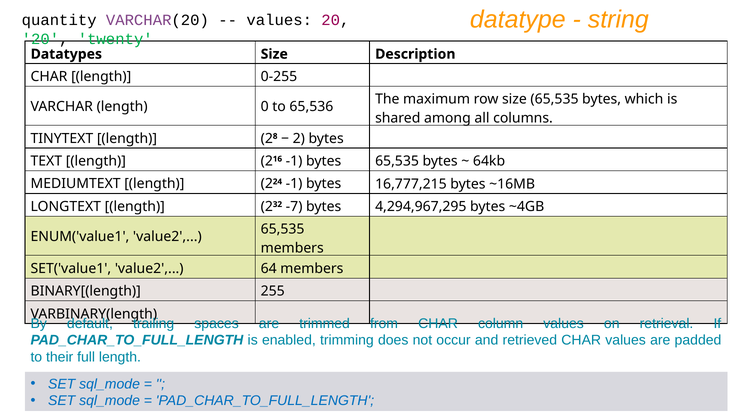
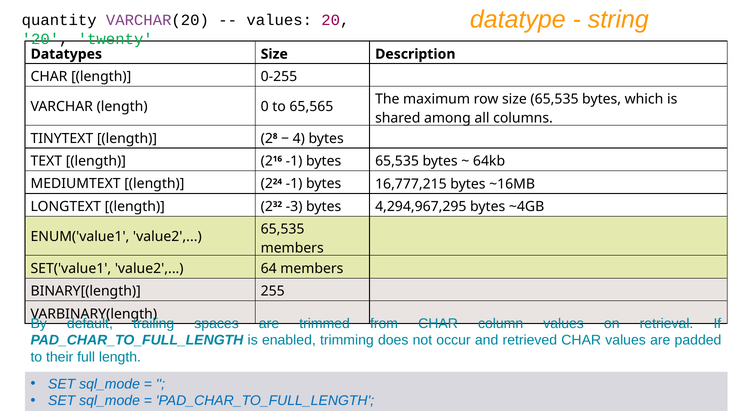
65,536: 65,536 -> 65,565
2: 2 -> 4
-7: -7 -> -3
